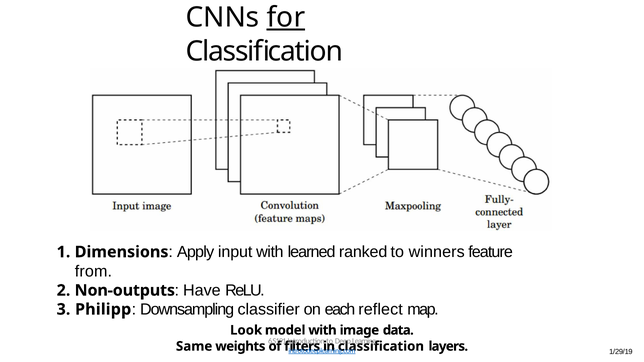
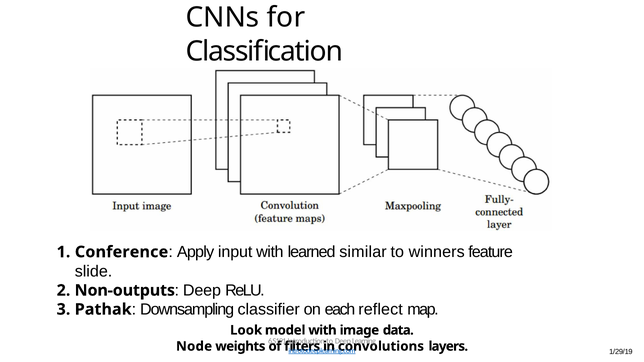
for underline: present -> none
Dimensions: Dimensions -> Conference
ranked: ranked -> similar
from: from -> slide
Have at (202, 291): Have -> Deep
Philipp: Philipp -> Pathak
Same: Same -> Node
classification at (381, 347): classification -> convolutions
